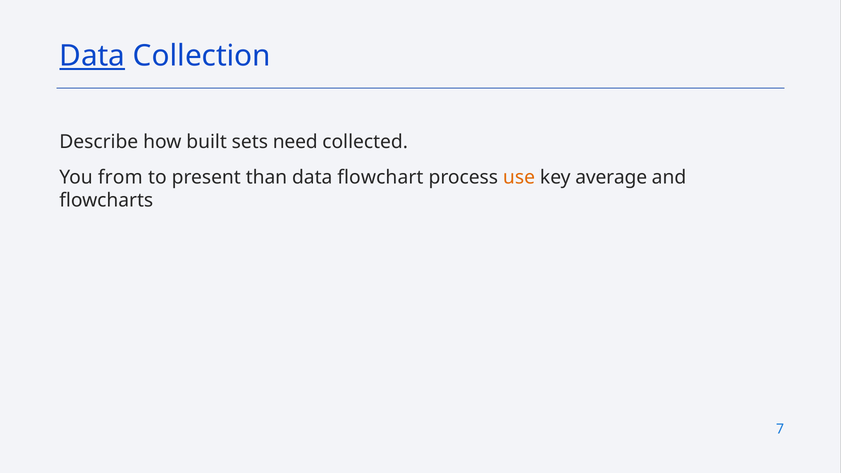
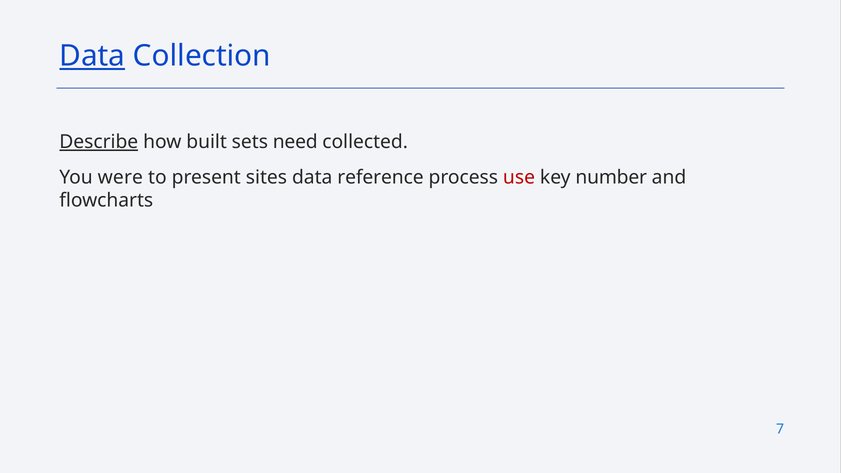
Describe underline: none -> present
from: from -> were
than: than -> sites
flowchart: flowchart -> reference
use colour: orange -> red
average: average -> number
